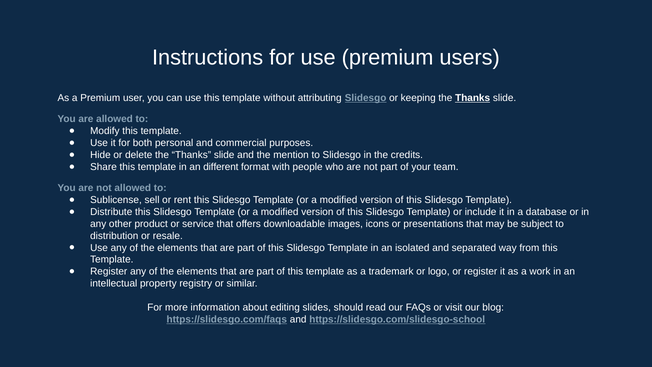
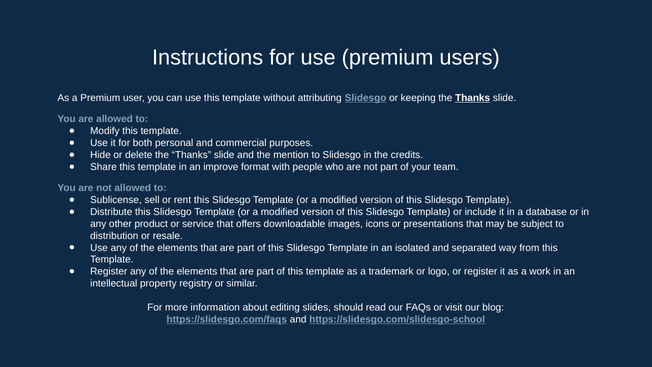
different: different -> improve
